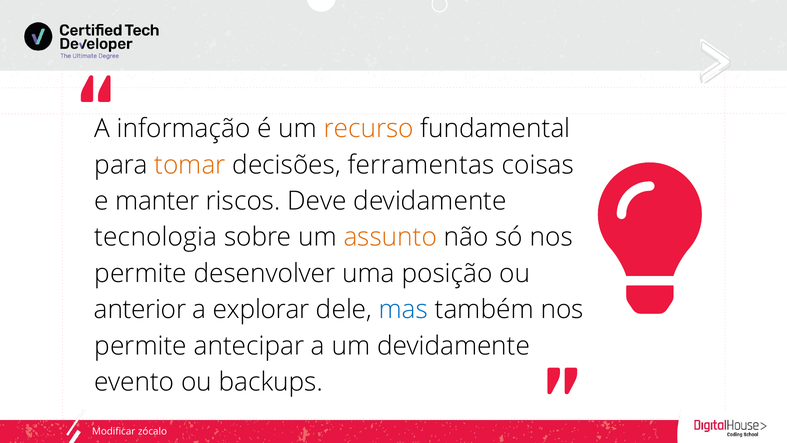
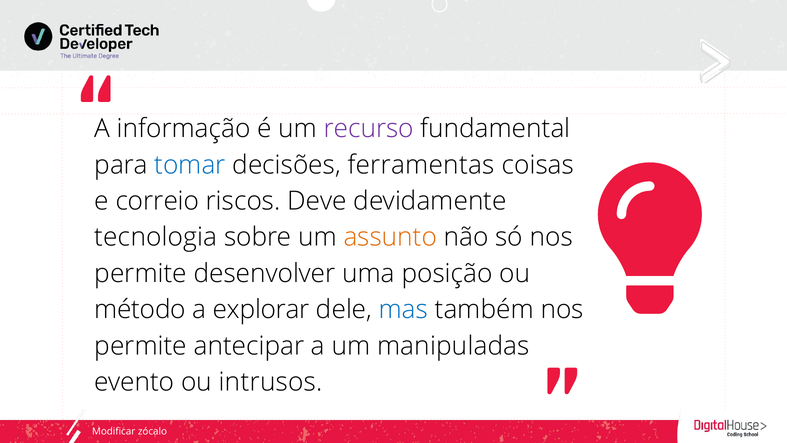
recurso colour: orange -> purple
tomar colour: orange -> blue
manter: manter -> correio
anterior: anterior -> método
um devidamente: devidamente -> manipuladas
backups: backups -> intrusos
